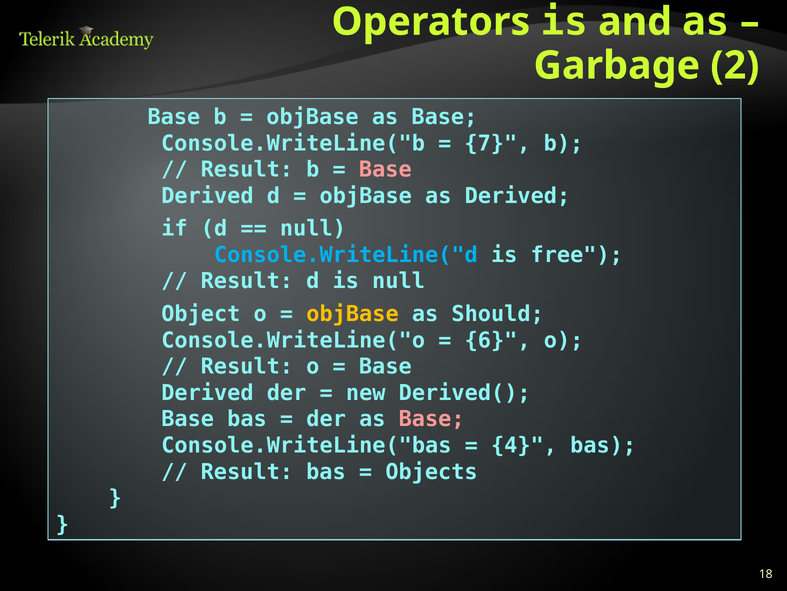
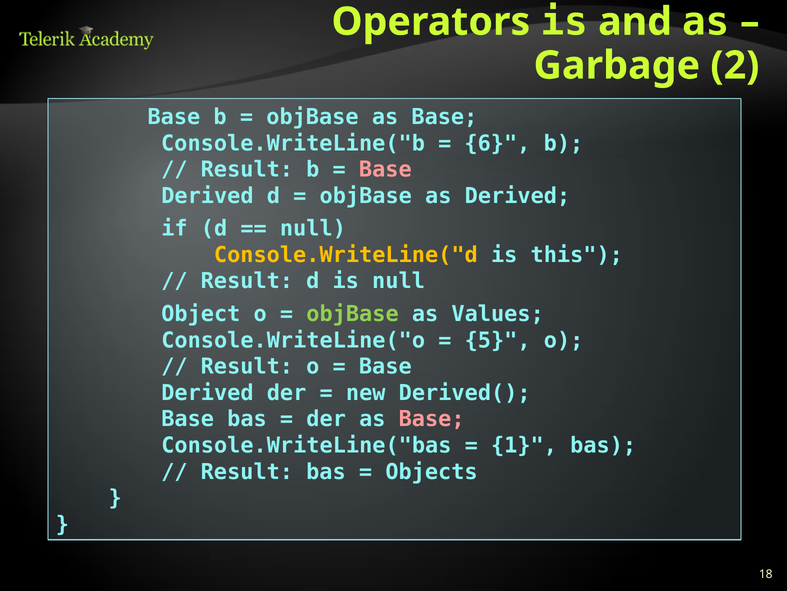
7: 7 -> 6
Console.WriteLine("d colour: light blue -> yellow
free: free -> this
objBase at (352, 314) colour: yellow -> light green
Should: Should -> Values
6: 6 -> 5
4: 4 -> 1
